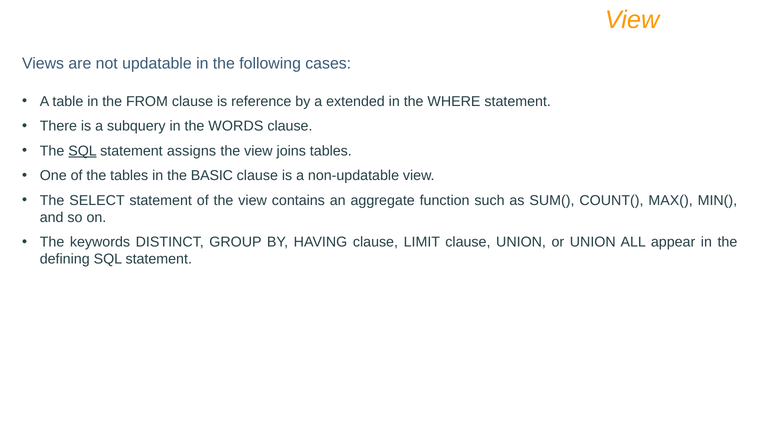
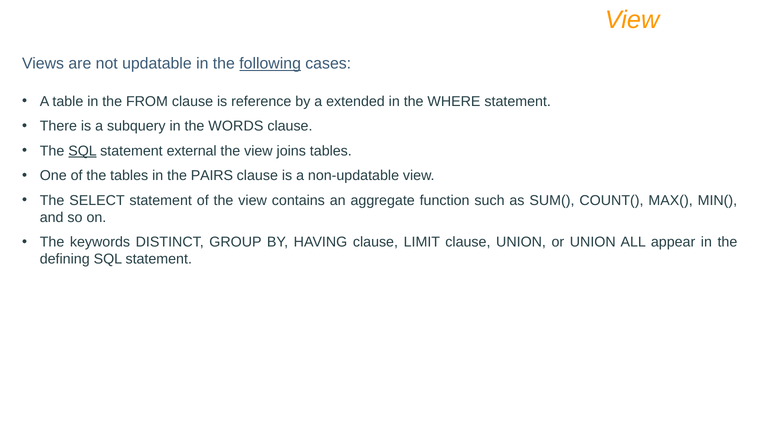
following underline: none -> present
assigns: assigns -> external
BASIC: BASIC -> PAIRS
